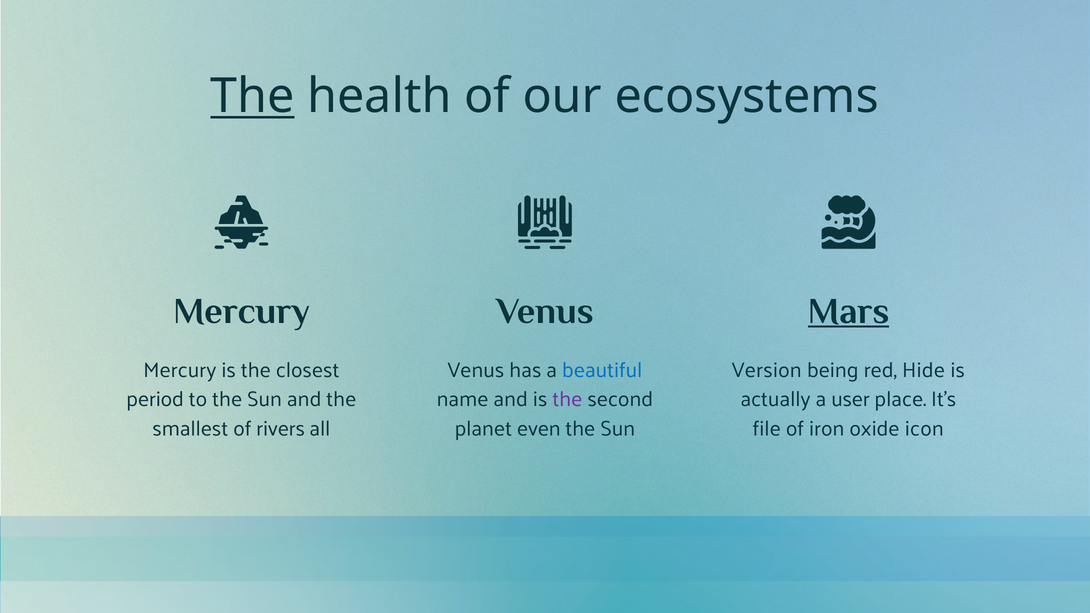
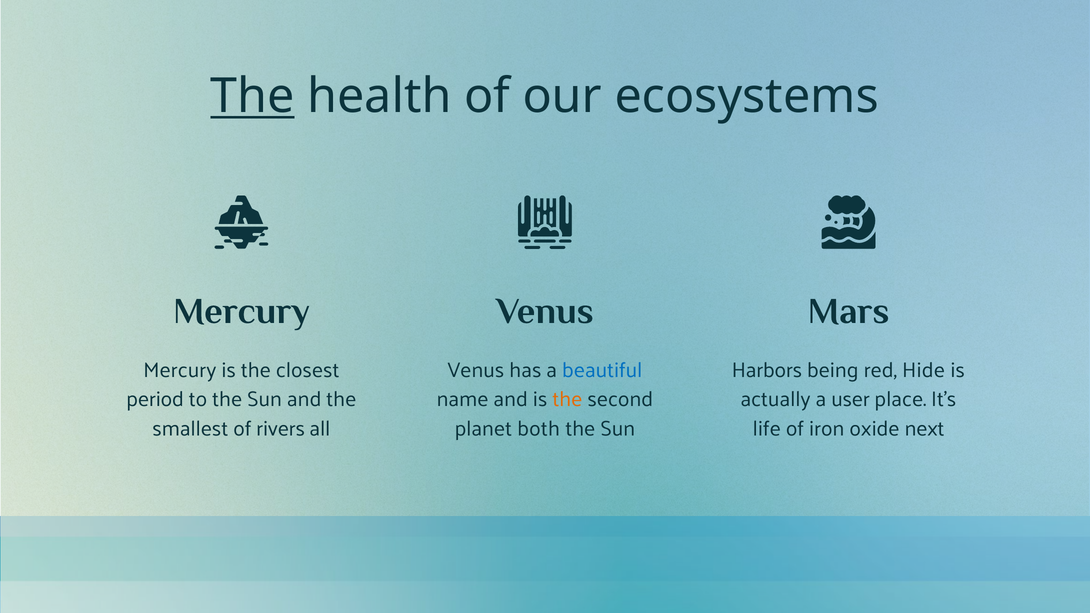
Mars underline: present -> none
Version: Version -> Harbors
the at (567, 399) colour: purple -> orange
even: even -> both
file: file -> life
icon: icon -> next
